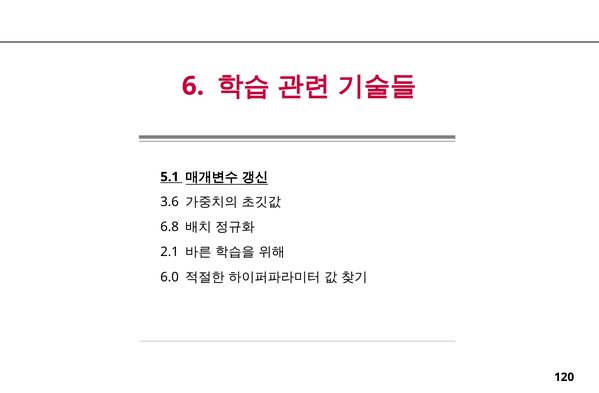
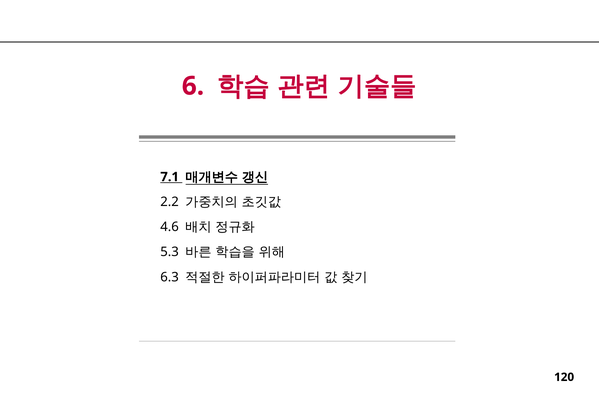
5.1: 5.1 -> 7.1
3.6: 3.6 -> 2.2
6.8: 6.8 -> 4.6
2.1: 2.1 -> 5.3
6.0: 6.0 -> 6.3
